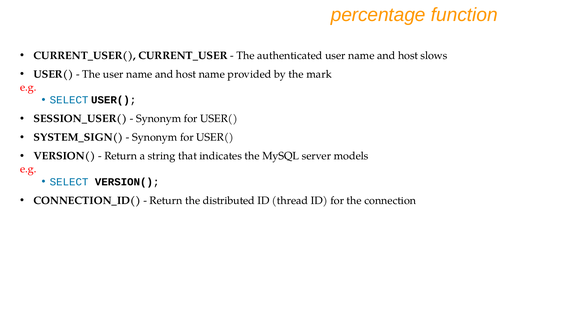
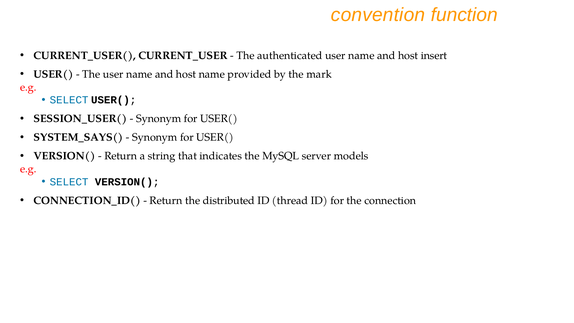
percentage: percentage -> convention
slows: slows -> insert
SYSTEM_SIGN(: SYSTEM_SIGN( -> SYSTEM_SAYS(
